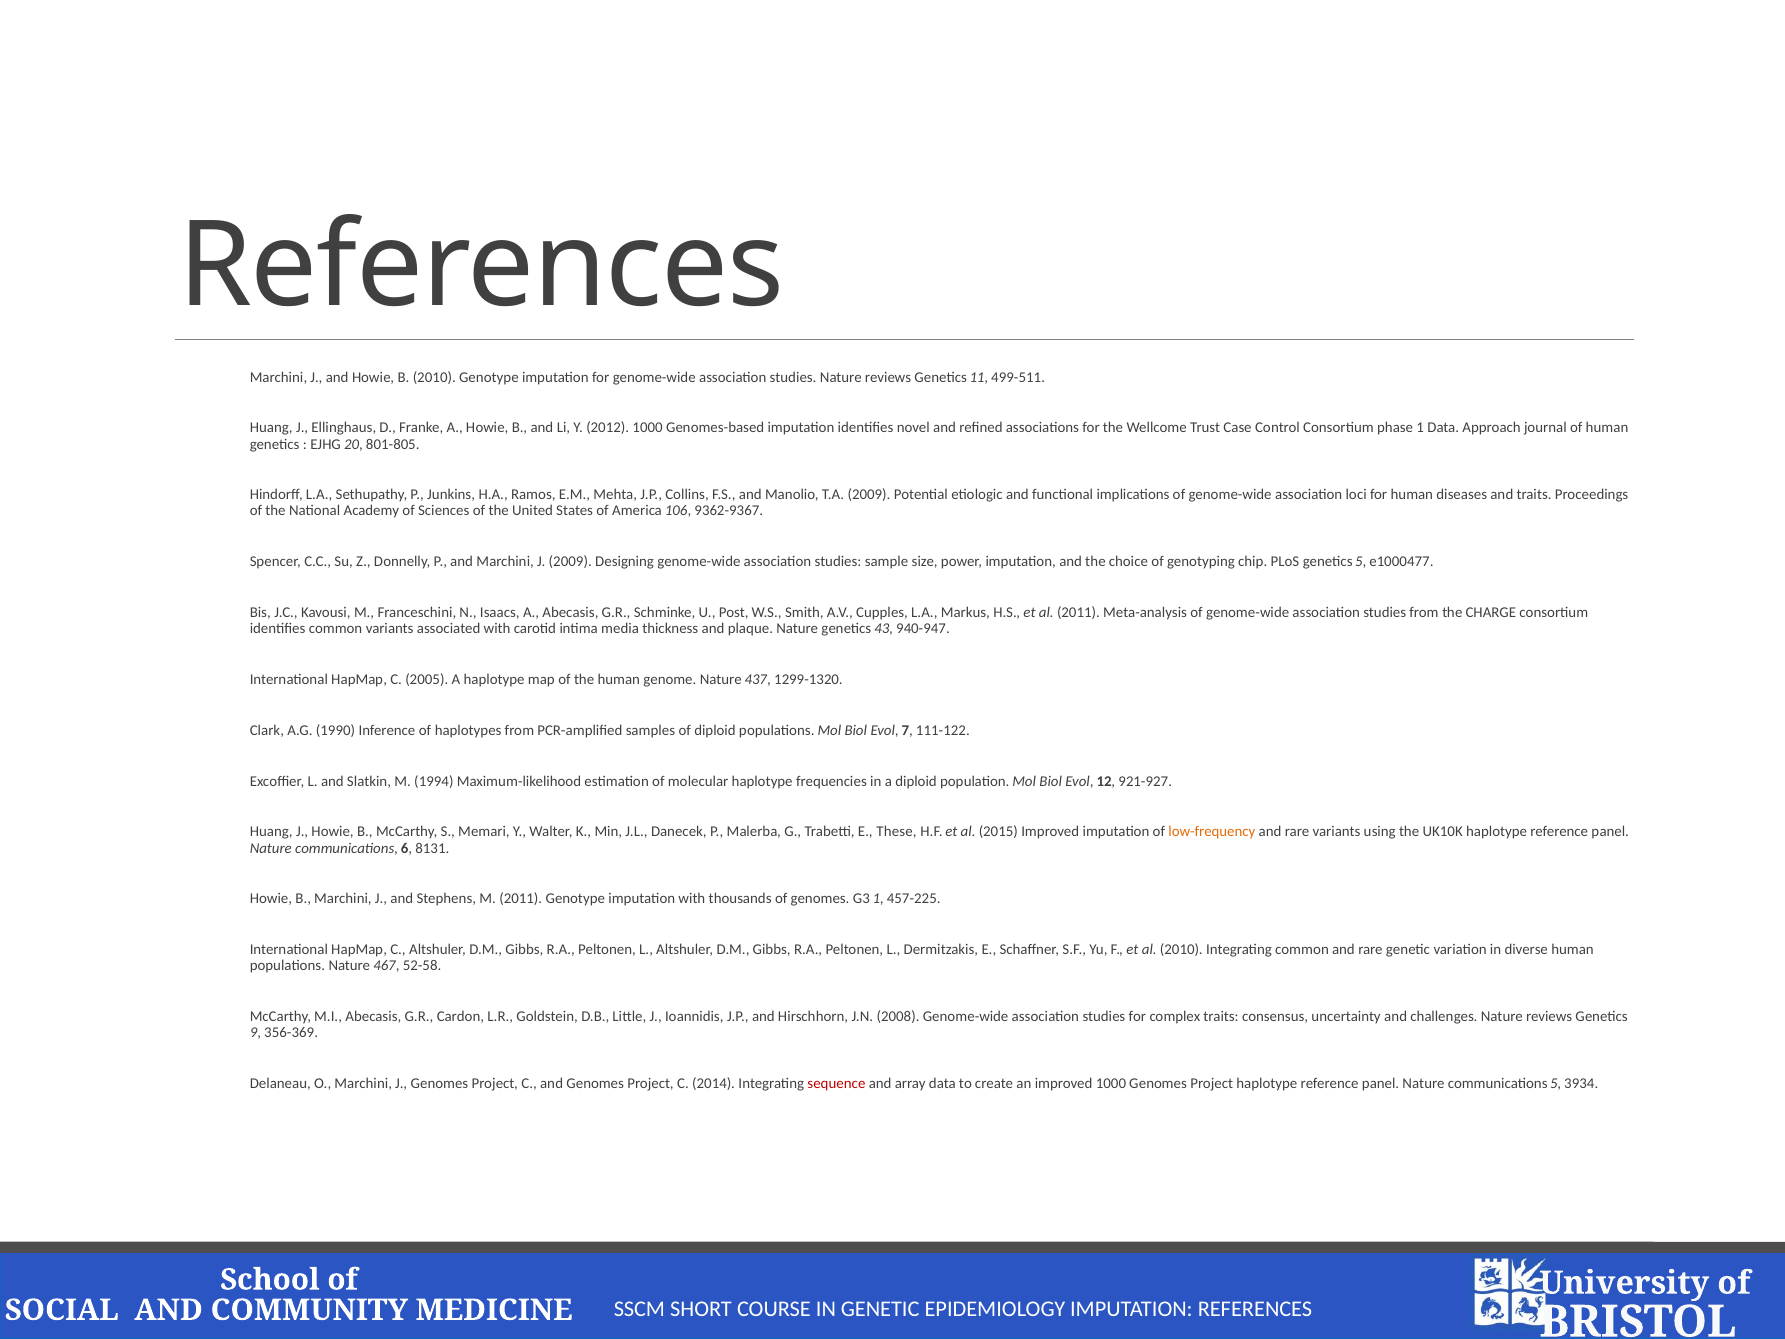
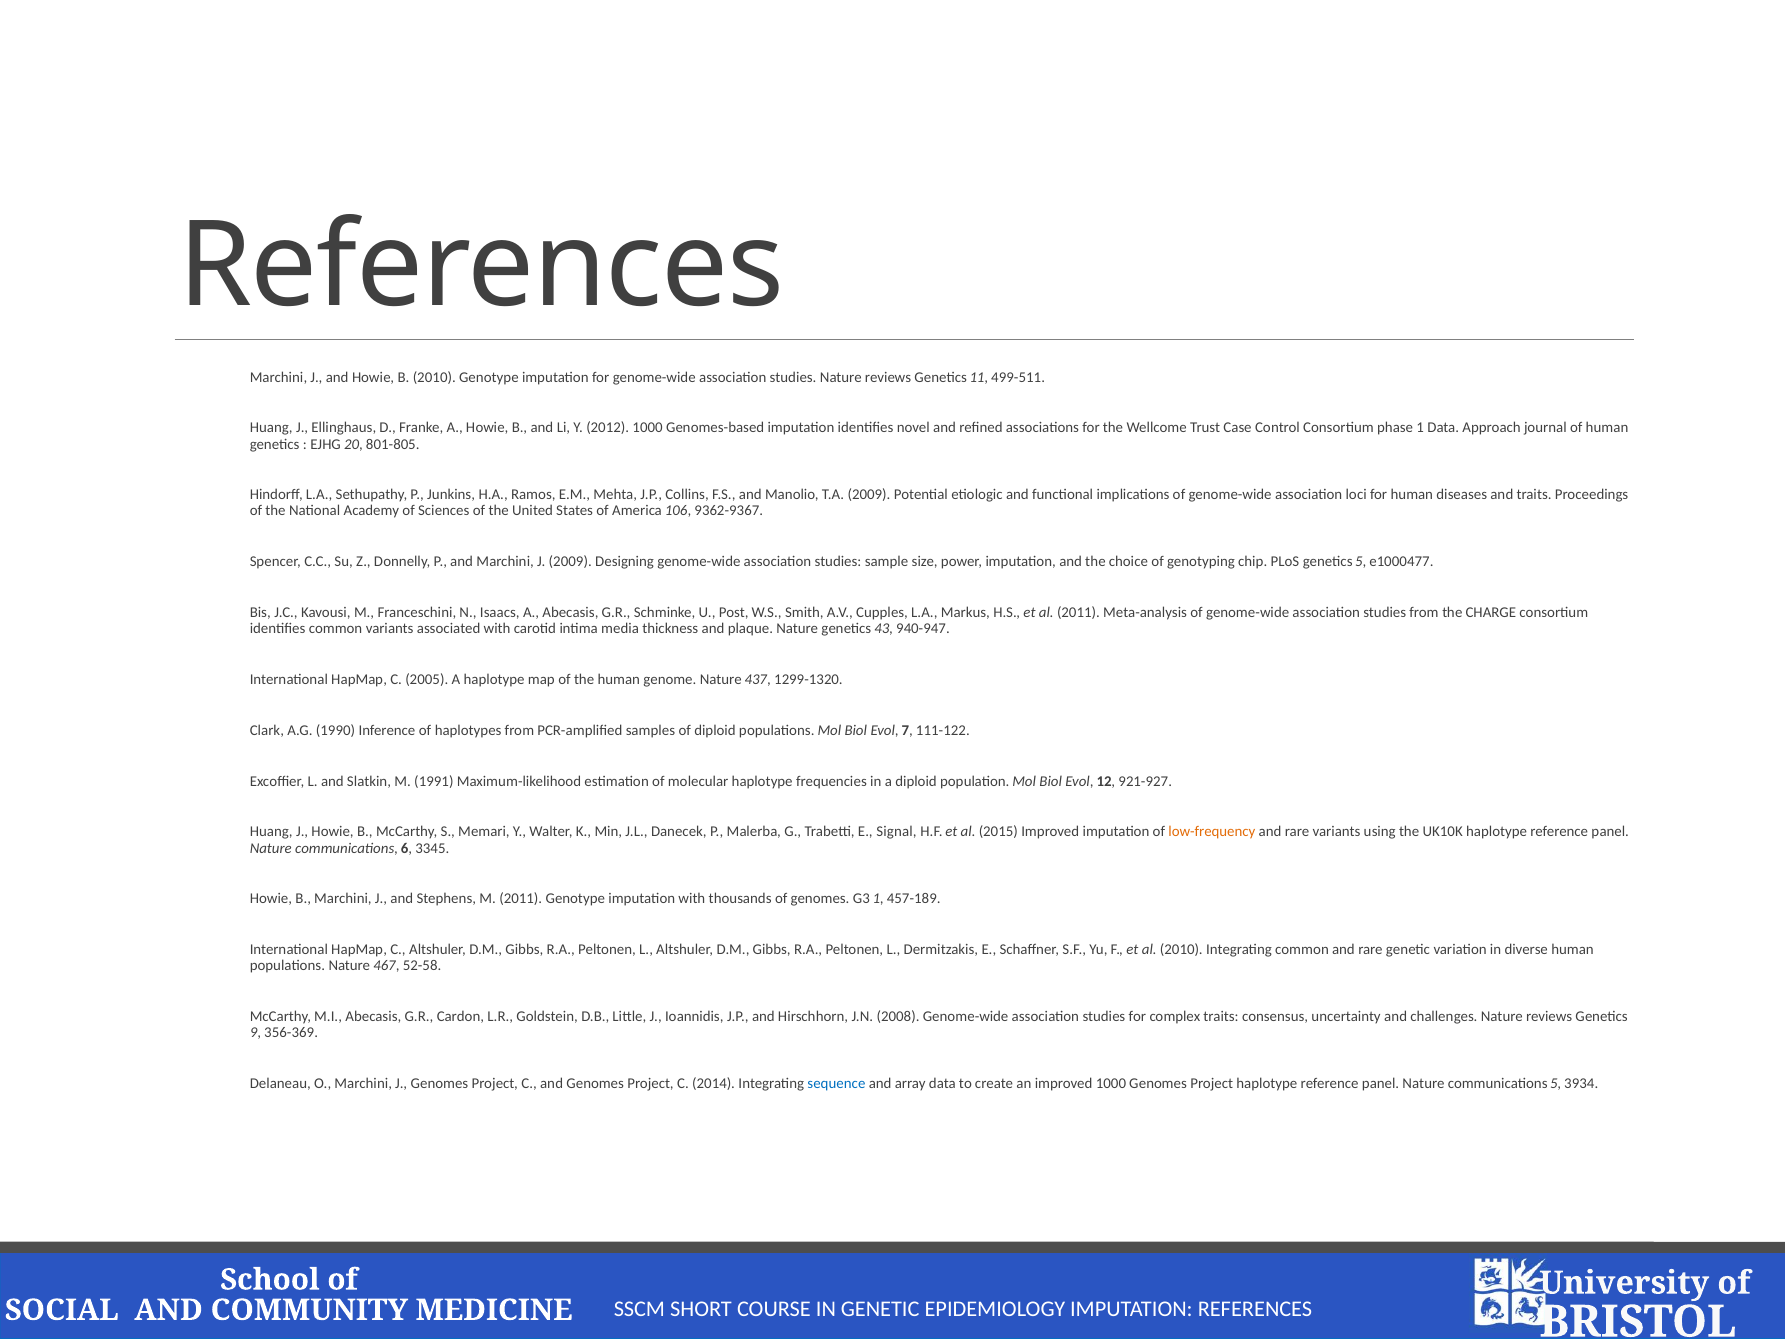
1994: 1994 -> 1991
These: These -> Signal
8131: 8131 -> 3345
457-225: 457-225 -> 457-189
sequence colour: red -> blue
